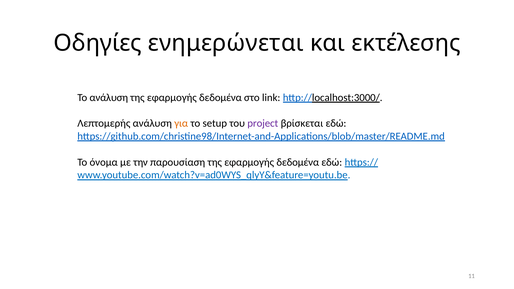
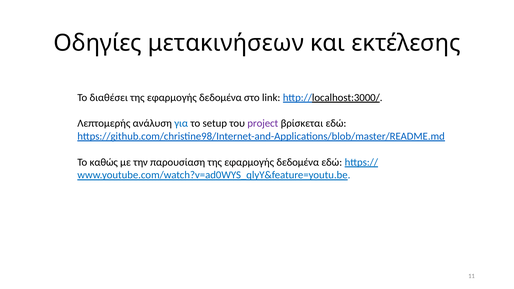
ενημερώνεται: ενημερώνεται -> μετακινήσεων
Το ανάλυση: ανάλυση -> διαθέσει
για colour: orange -> blue
όνομα: όνομα -> καθώς
